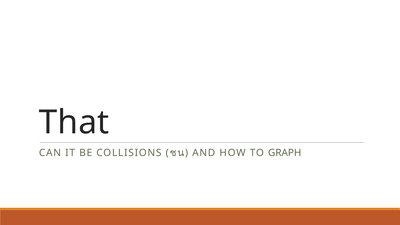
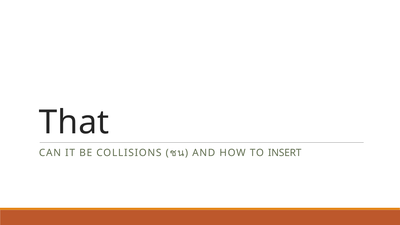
GRAPH: GRAPH -> INSERT
